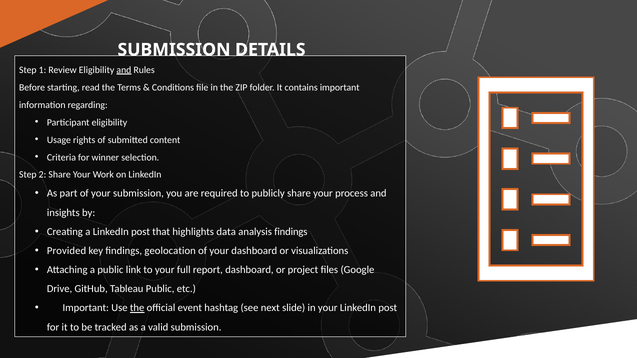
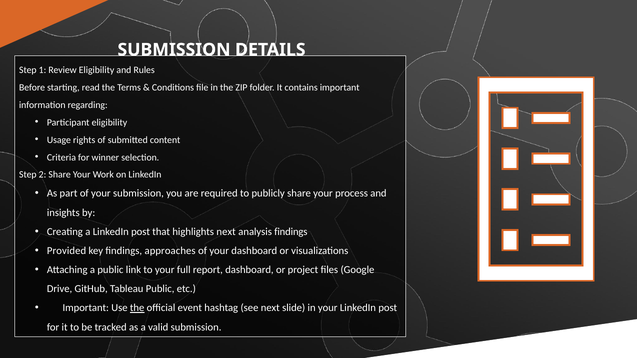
and at (124, 70) underline: present -> none
highlights data: data -> next
geolocation: geolocation -> approaches
